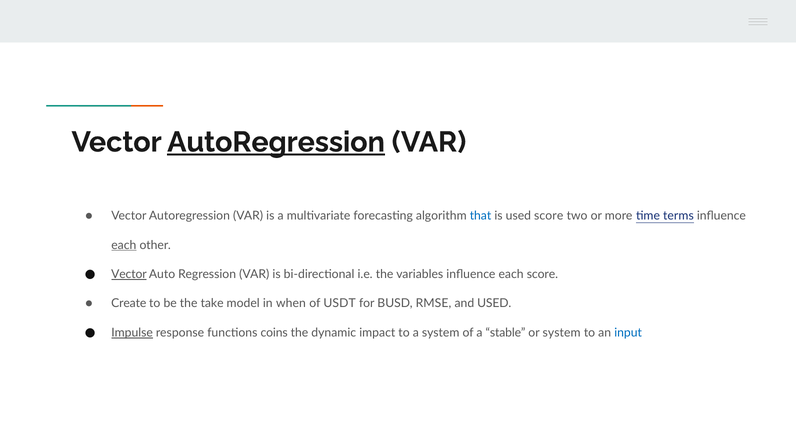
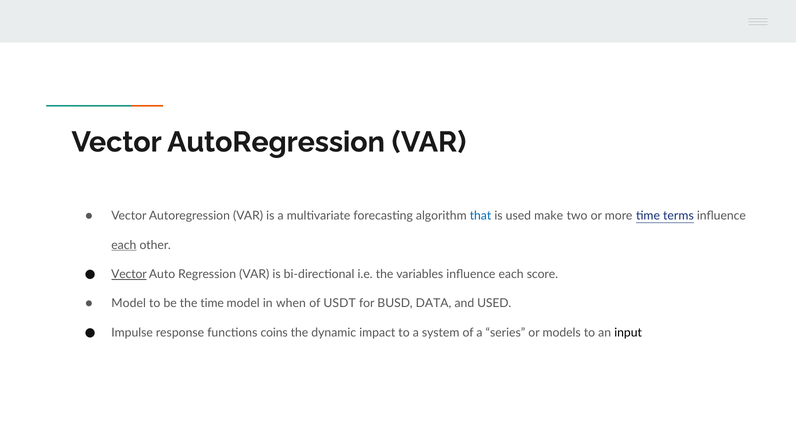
AutoRegression at (276, 142) underline: present -> none
used score: score -> make
Create at (129, 303): Create -> Model
the take: take -> time
RMSE: RMSE -> DATA
Impulse underline: present -> none
stable: stable -> series
or system: system -> models
input colour: blue -> black
